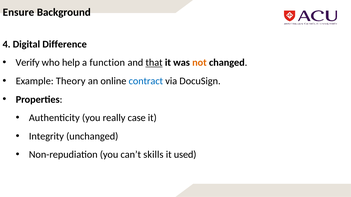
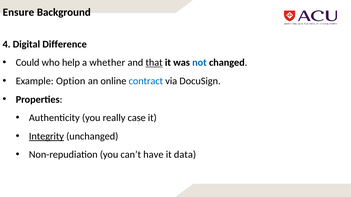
Verify: Verify -> Could
function: function -> whether
not colour: orange -> blue
Theory: Theory -> Option
Integrity underline: none -> present
skills: skills -> have
used: used -> data
